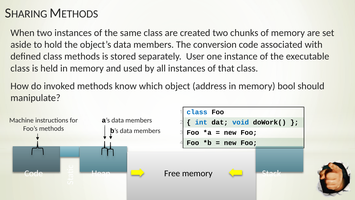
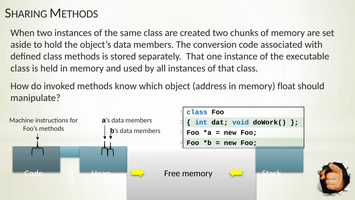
separately User: User -> That
bool: bool -> float
